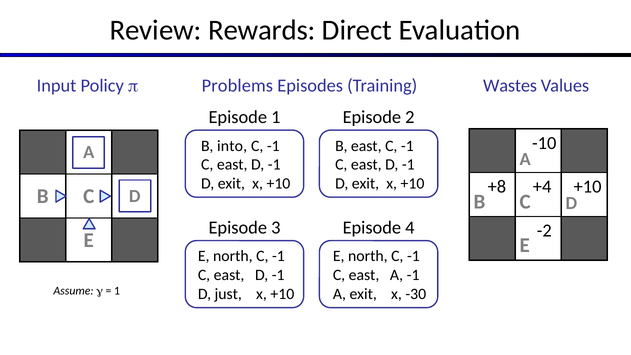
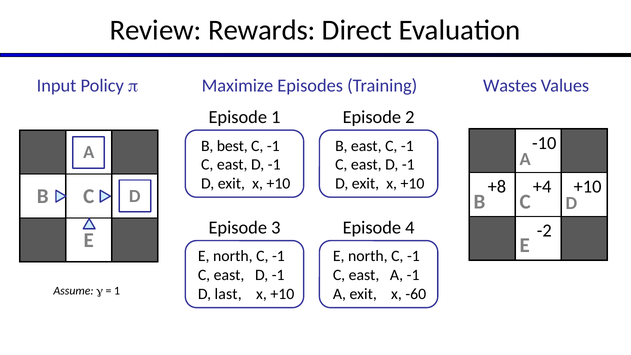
Problems: Problems -> Maximize
into: into -> best
just: just -> last
-30: -30 -> -60
